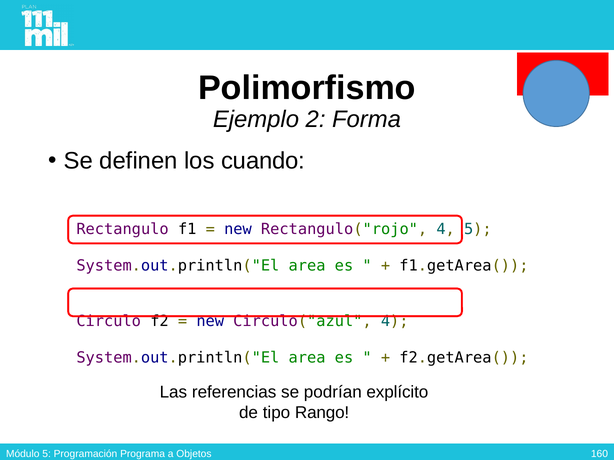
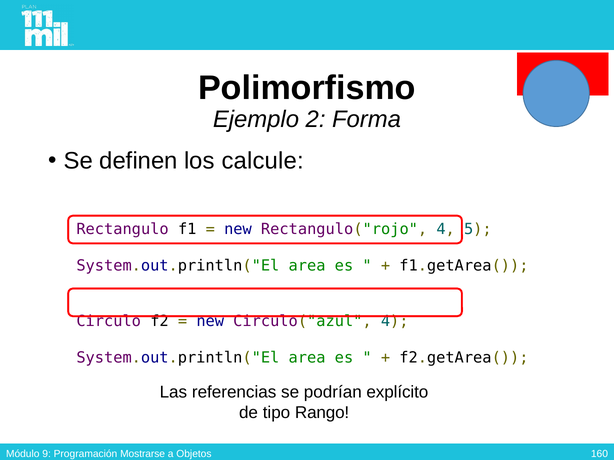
cuando: cuando -> calcule
Módulo 5: 5 -> 9
Programa: Programa -> Mostrarse
